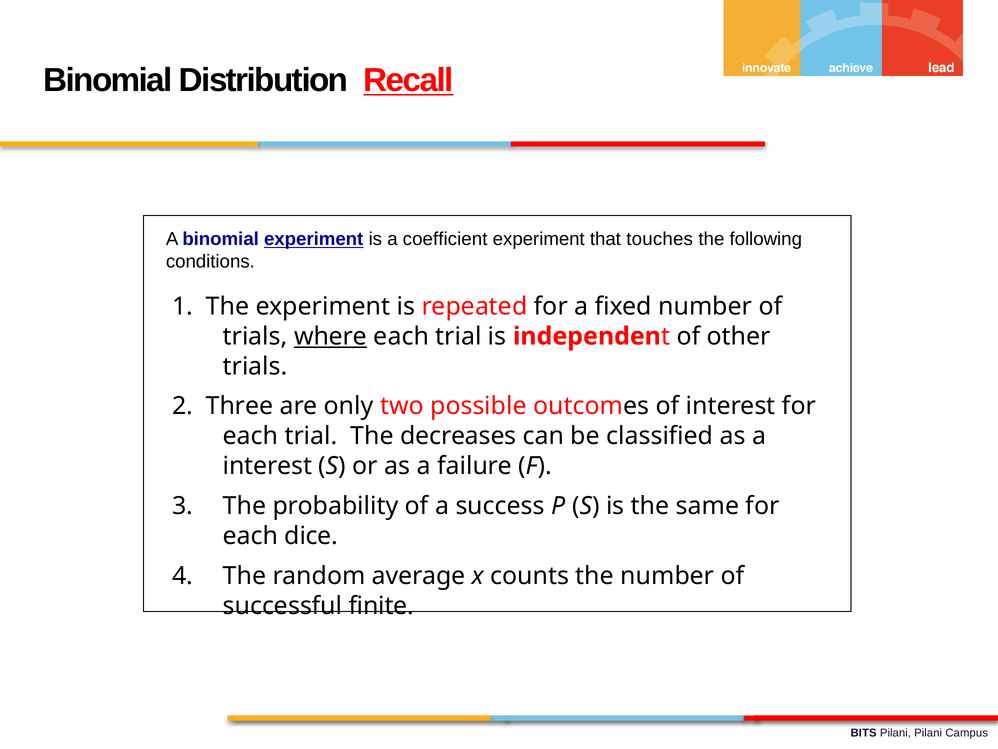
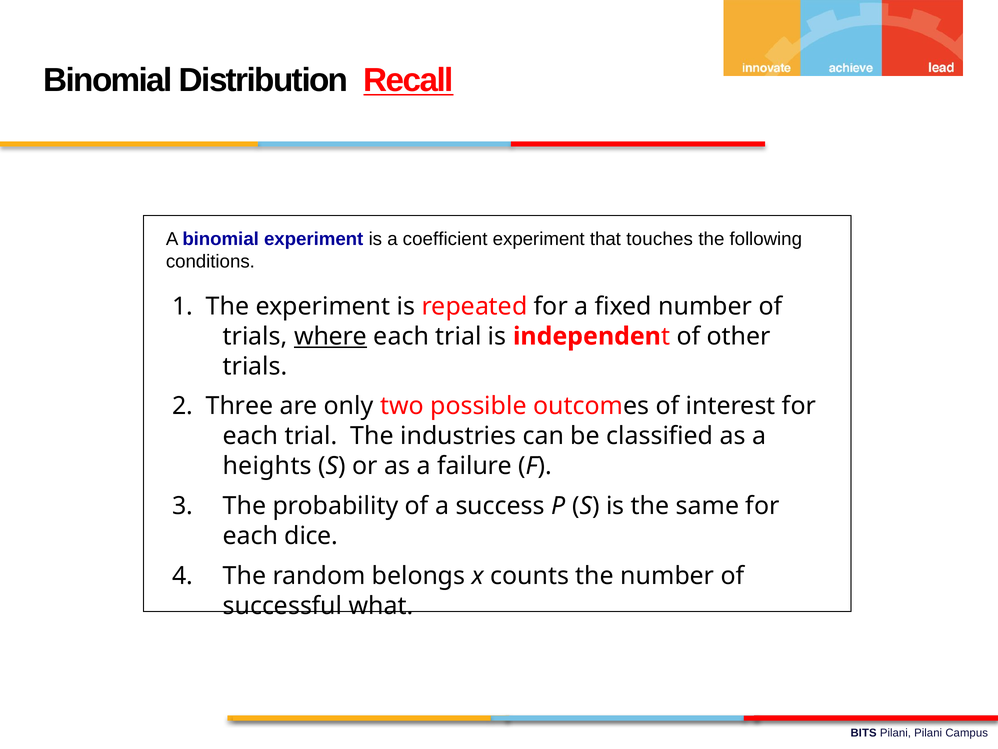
experiment at (314, 239) underline: present -> none
decreases: decreases -> industries
interest at (267, 466): interest -> heights
average: average -> belongs
finite: finite -> what
